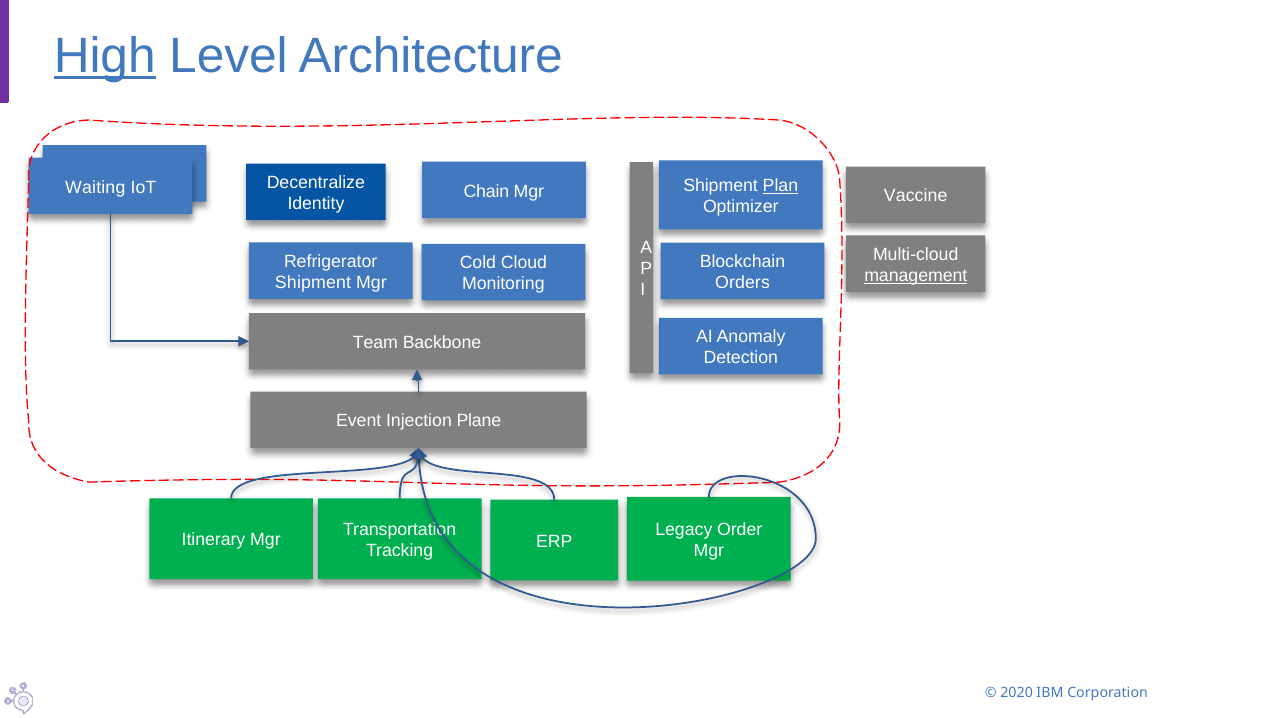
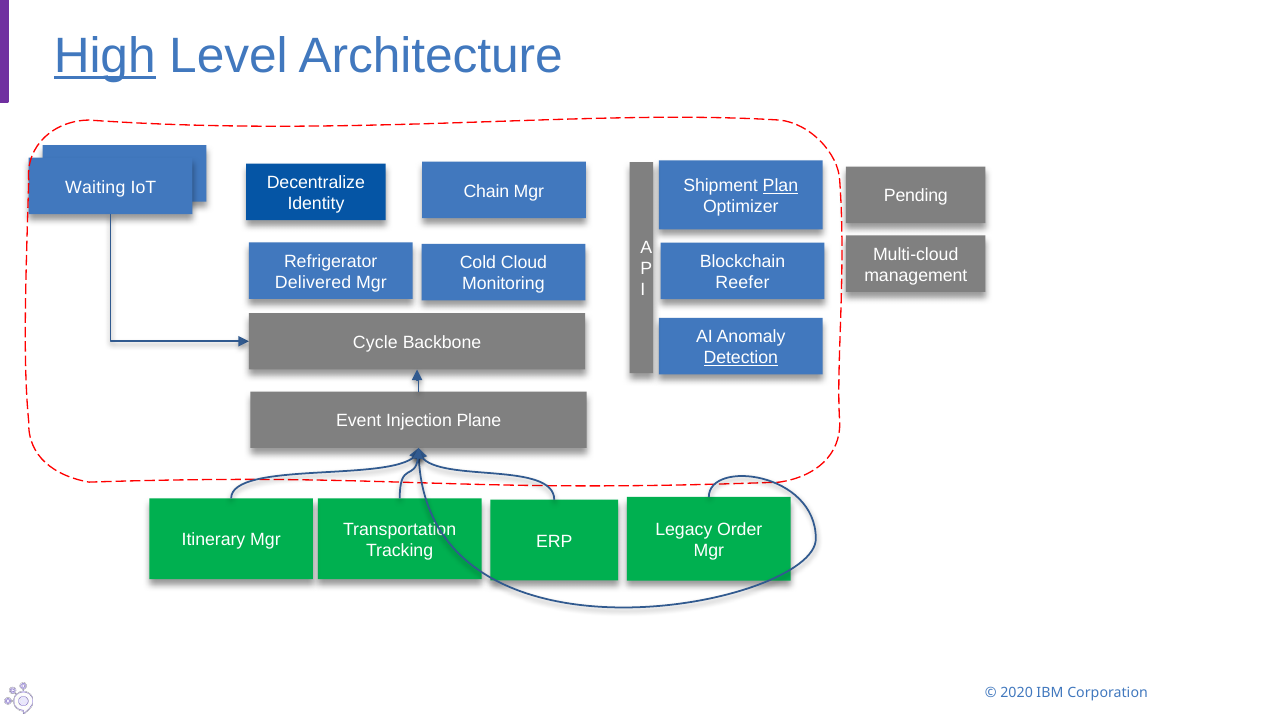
Vaccine: Vaccine -> Pending
management underline: present -> none
Shipment at (313, 282): Shipment -> Delivered
Orders: Orders -> Reefer
Team: Team -> Cycle
Detection underline: none -> present
